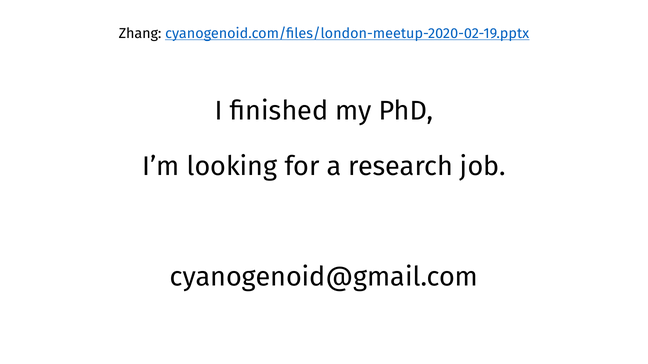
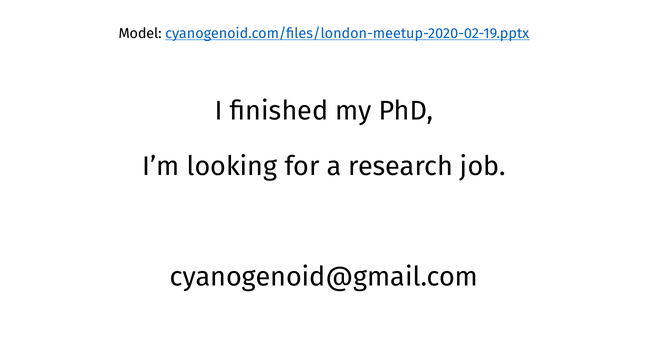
Zhang: Zhang -> Model
